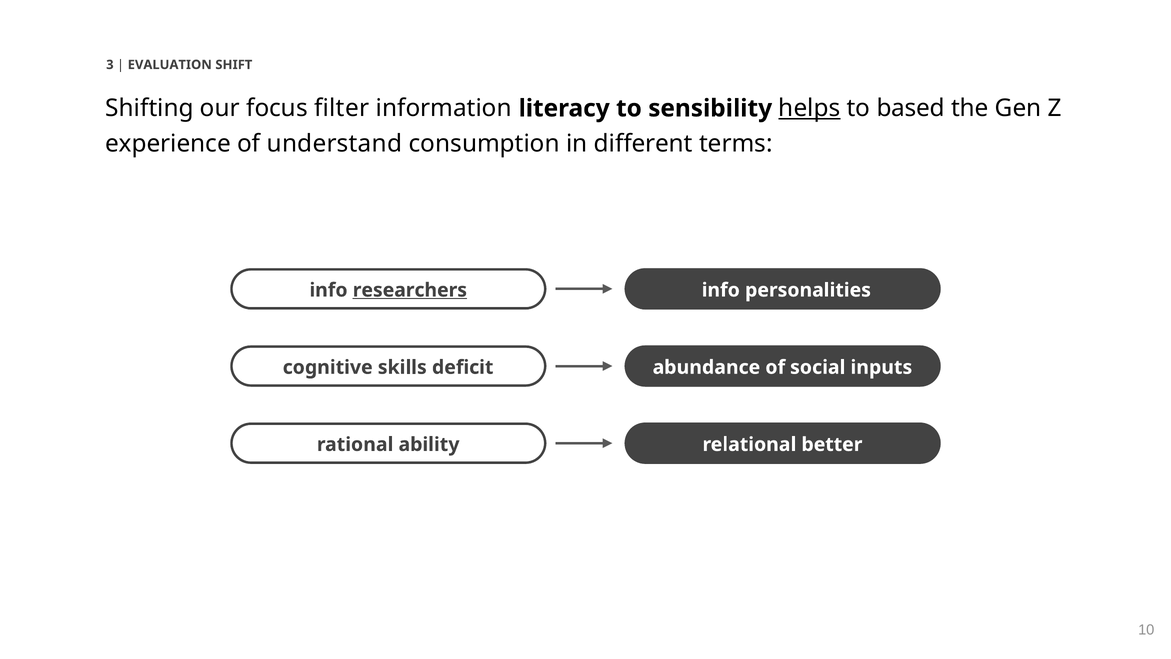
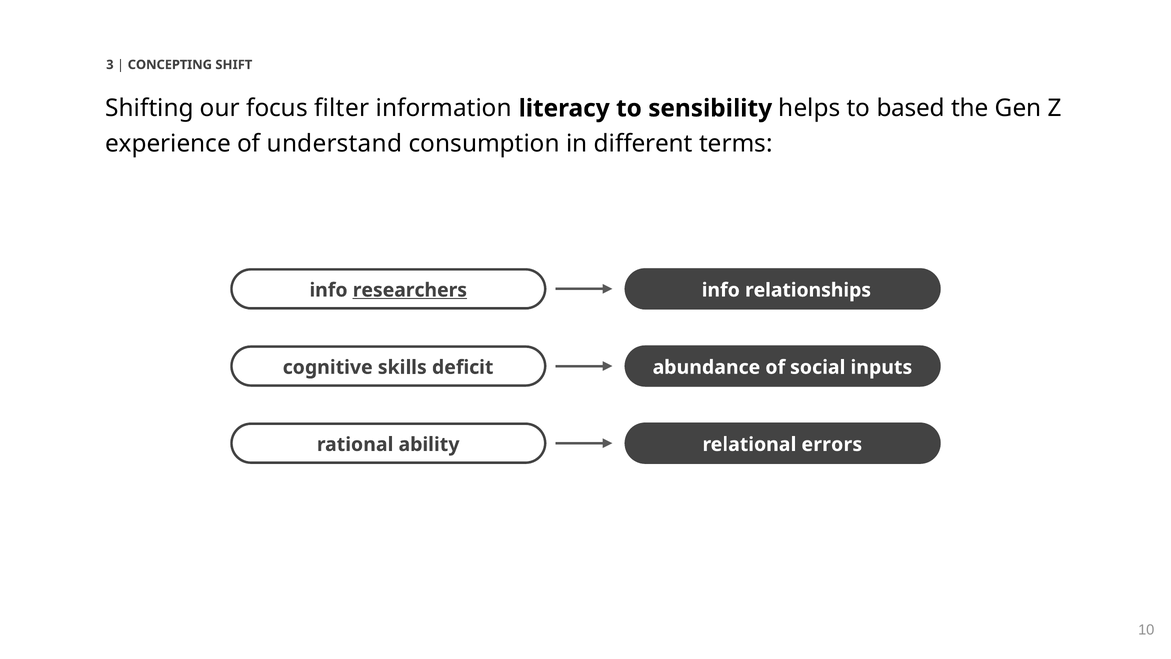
EVALUATION: EVALUATION -> CONCEPTING
helps underline: present -> none
personalities: personalities -> relationships
better: better -> errors
